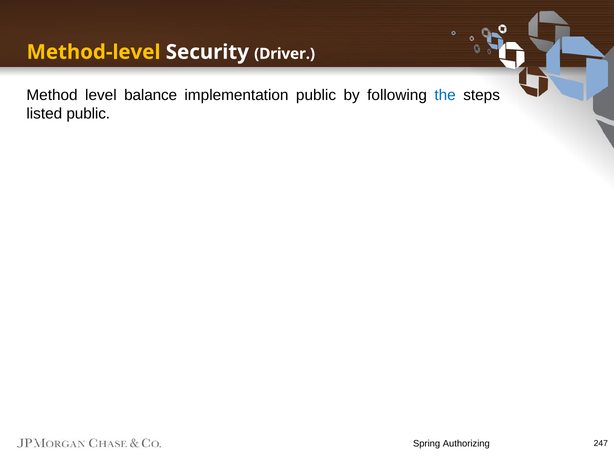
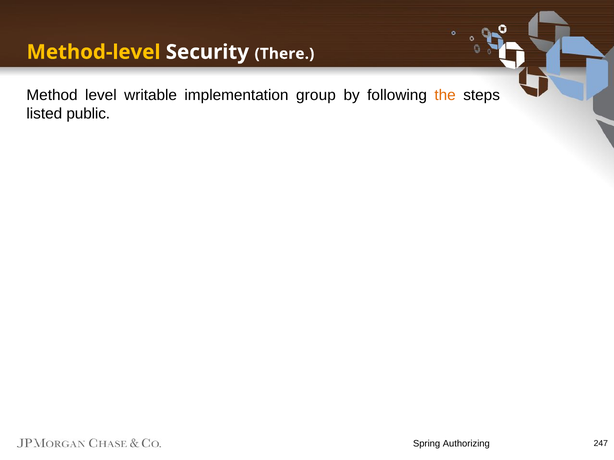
Driver: Driver -> There
balance: balance -> writable
implementation public: public -> group
the colour: blue -> orange
